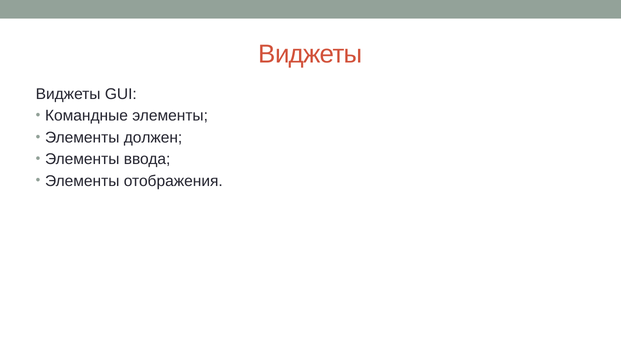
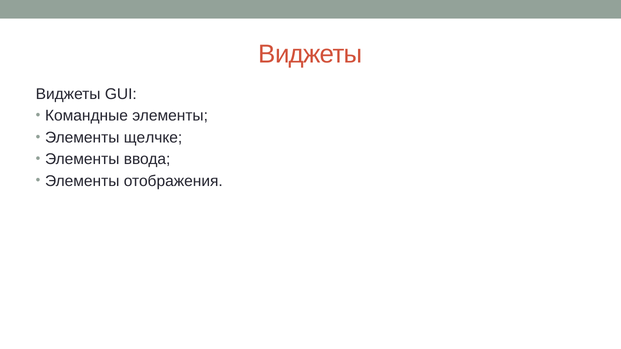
должен: должен -> щелчке
